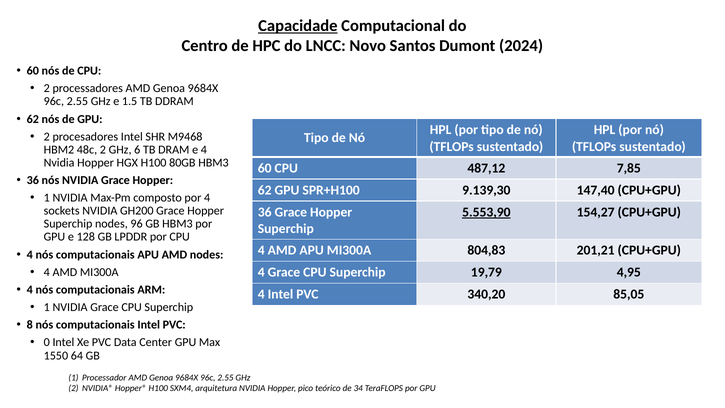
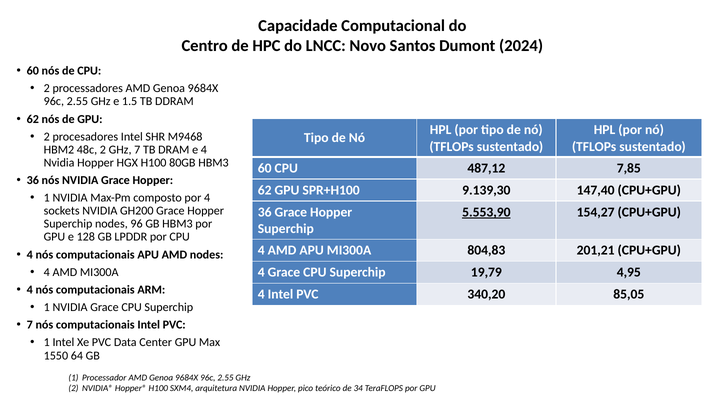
Capacidade underline: present -> none
GHz 6: 6 -> 7
8 at (30, 325): 8 -> 7
0 at (47, 342): 0 -> 1
